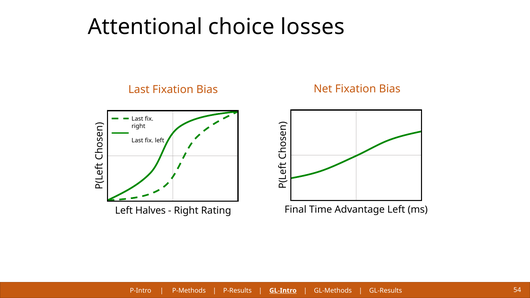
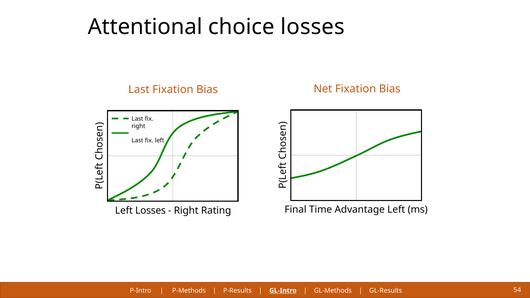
Left Halves: Halves -> Losses
